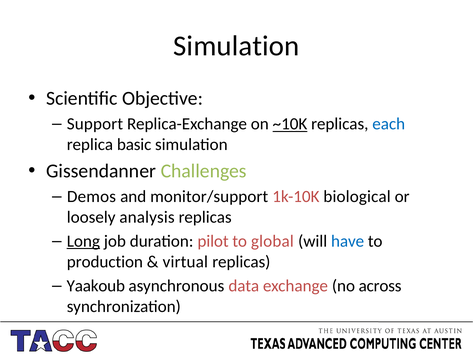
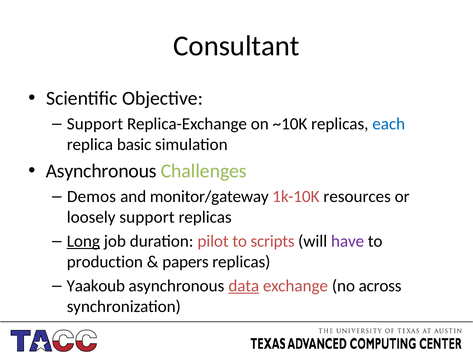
Simulation at (236, 46): Simulation -> Consultant
~10K underline: present -> none
Gissendanner at (101, 171): Gissendanner -> Asynchronous
monitor/support: monitor/support -> monitor/gateway
biological: biological -> resources
loosely analysis: analysis -> support
global: global -> scripts
have colour: blue -> purple
virtual: virtual -> papers
data underline: none -> present
